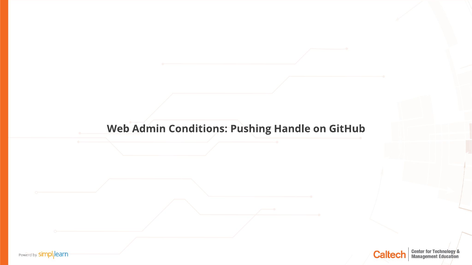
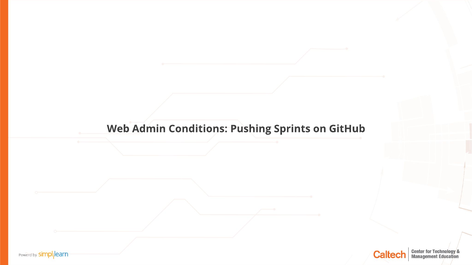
Handle: Handle -> Sprints
